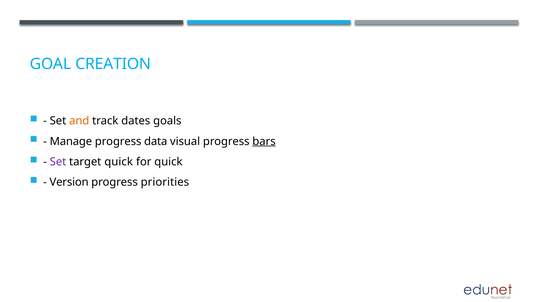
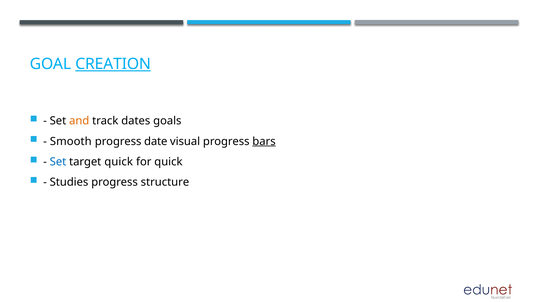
CREATION underline: none -> present
Manage: Manage -> Smooth
data: data -> date
Set at (58, 162) colour: purple -> blue
Version: Version -> Studies
priorities: priorities -> structure
